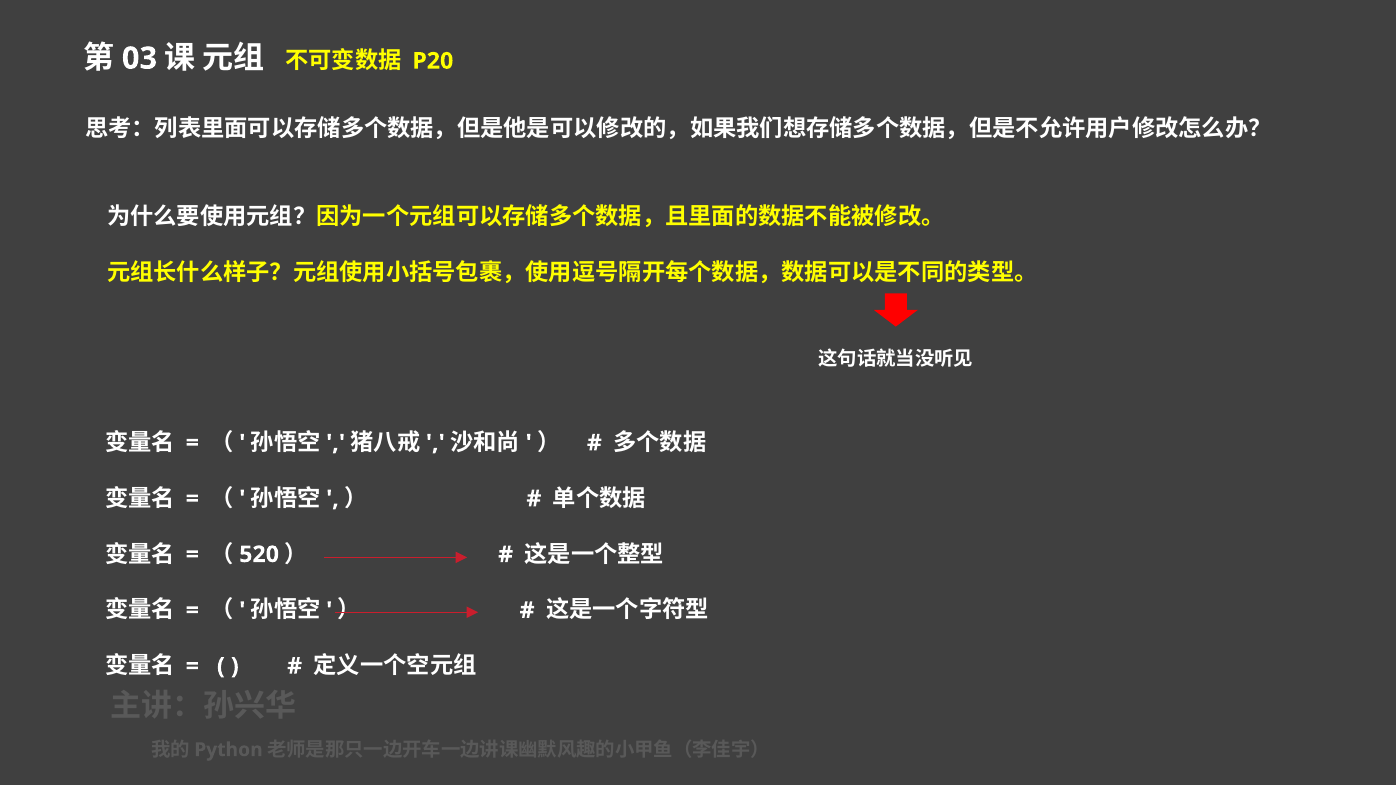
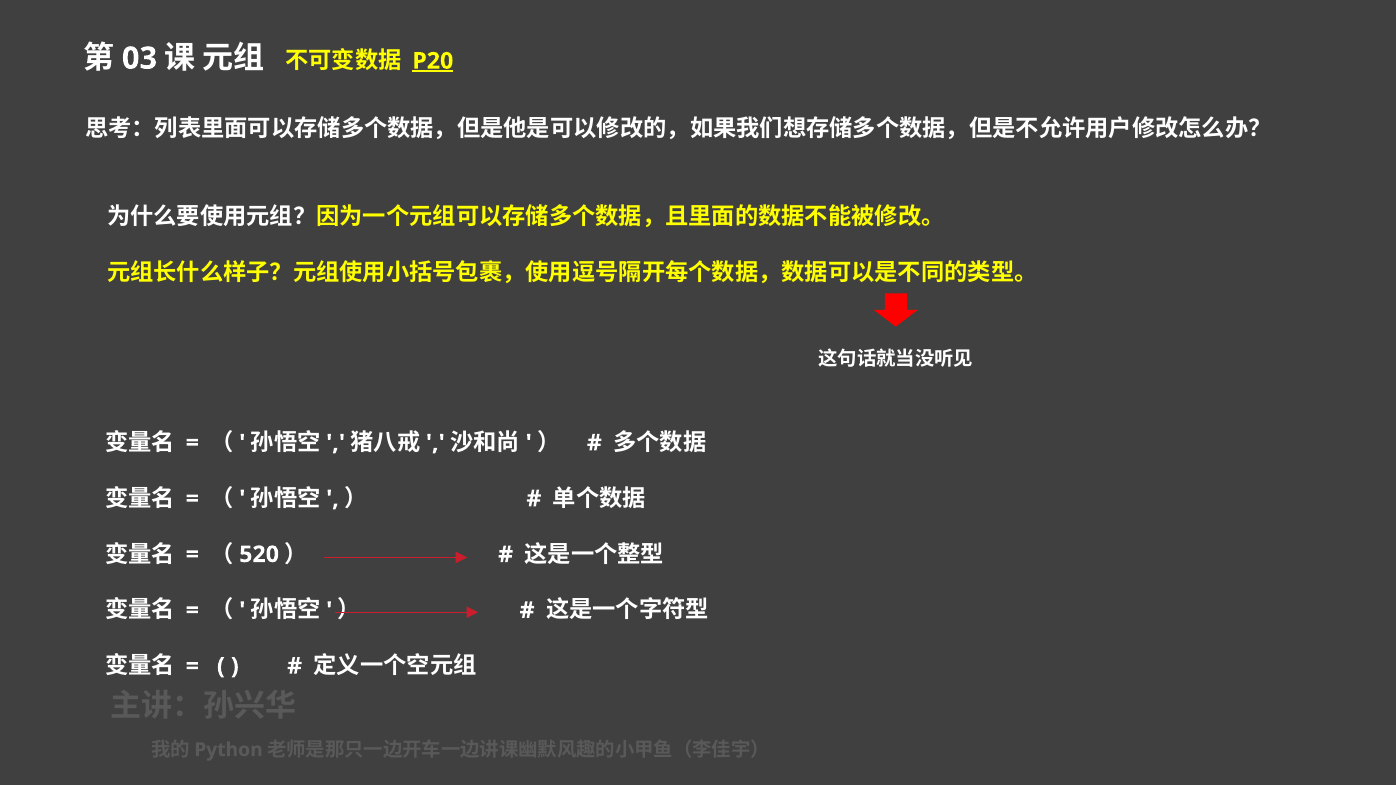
P20 underline: none -> present
